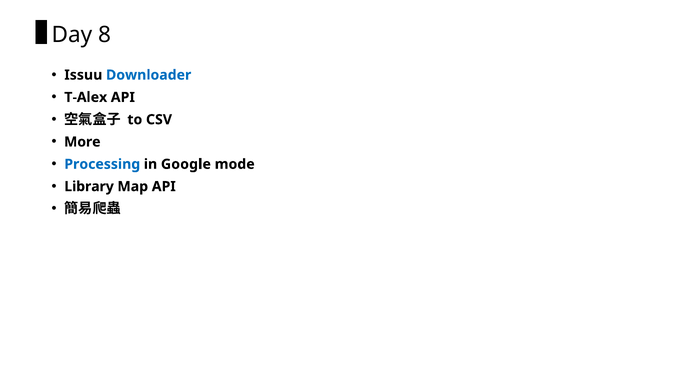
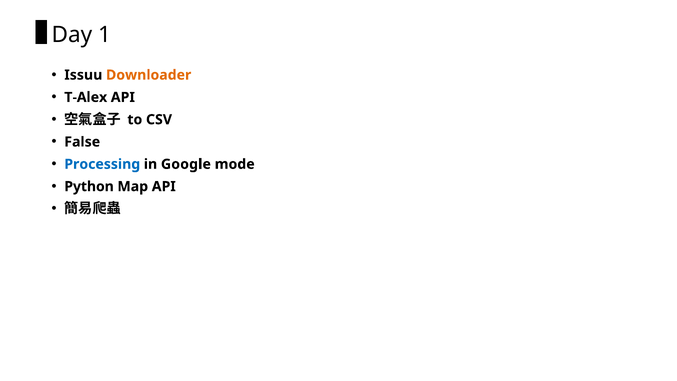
8: 8 -> 1
Downloader colour: blue -> orange
More: More -> False
Library: Library -> Python
